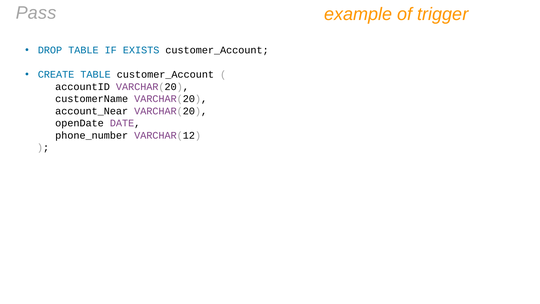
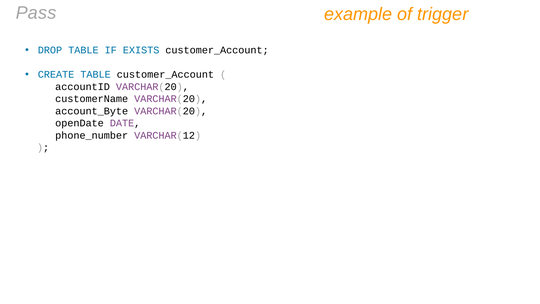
account_Near: account_Near -> account_Byte
